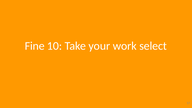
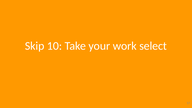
Fine: Fine -> Skip
